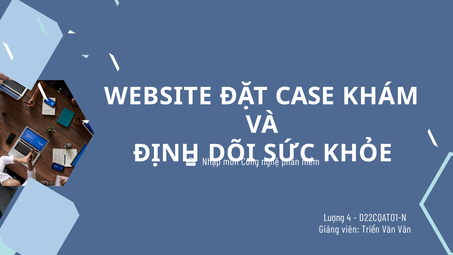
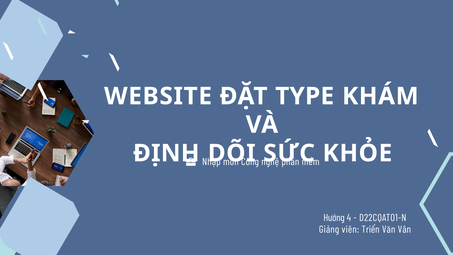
CASE: CASE -> TYPE
Lượng: Lượng -> Hướng
